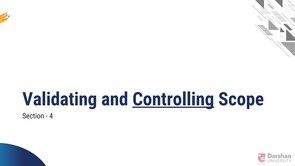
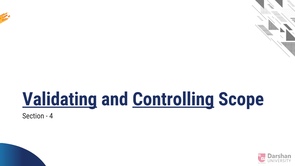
Validating underline: none -> present
